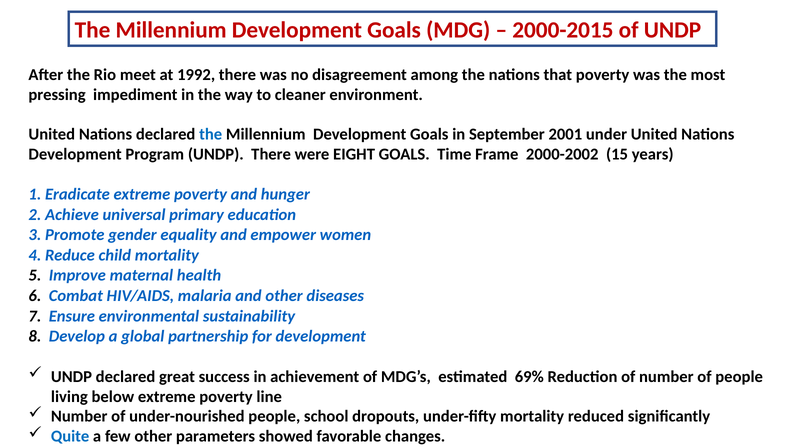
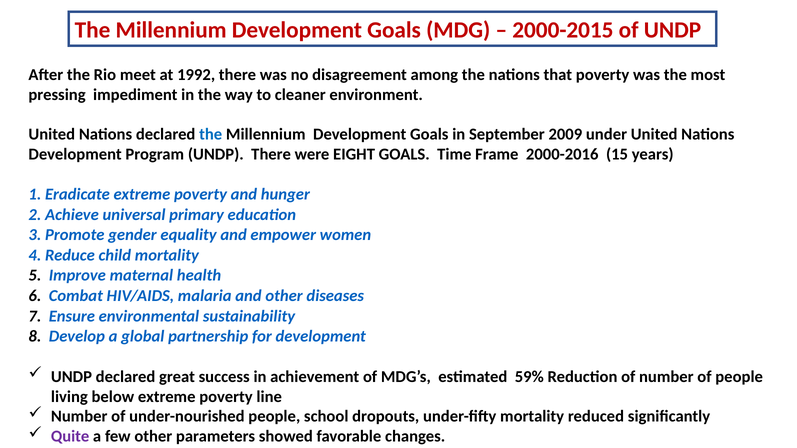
2001: 2001 -> 2009
2000-2002: 2000-2002 -> 2000-2016
69%: 69% -> 59%
Quite colour: blue -> purple
